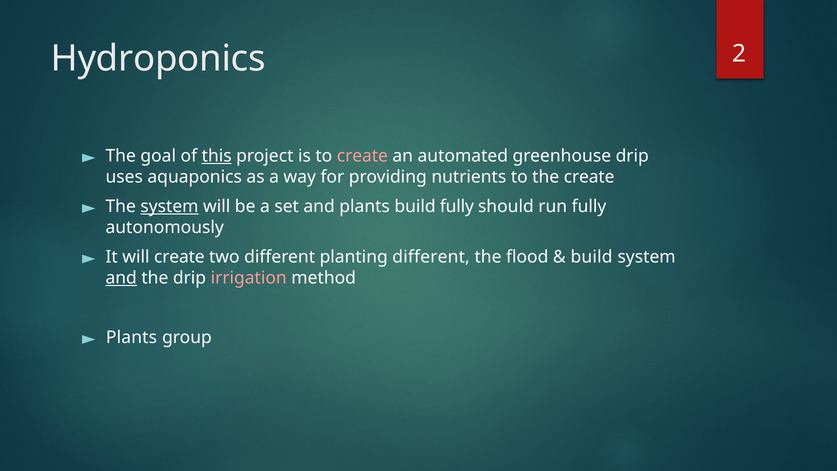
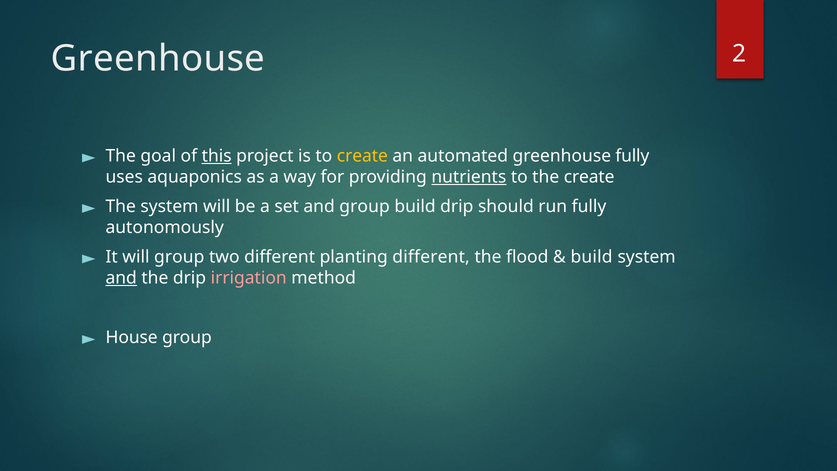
Hydroponics at (158, 59): Hydroponics -> Greenhouse
create at (362, 156) colour: pink -> yellow
greenhouse drip: drip -> fully
nutrients underline: none -> present
system at (169, 206) underline: present -> none
and plants: plants -> group
build fully: fully -> drip
will create: create -> group
Plants at (131, 337): Plants -> House
